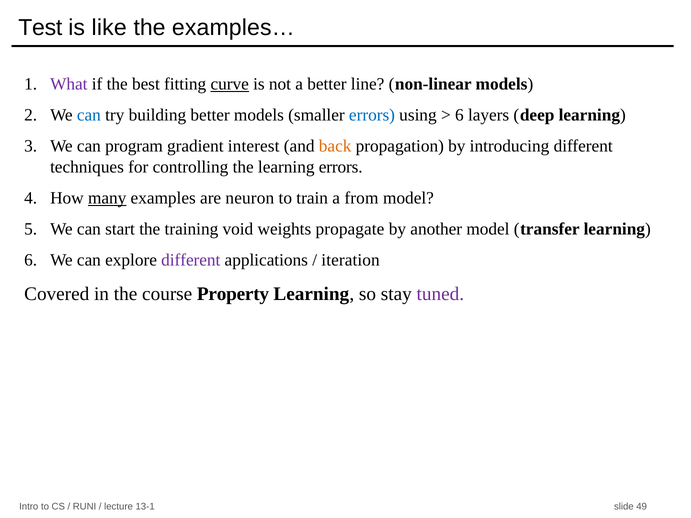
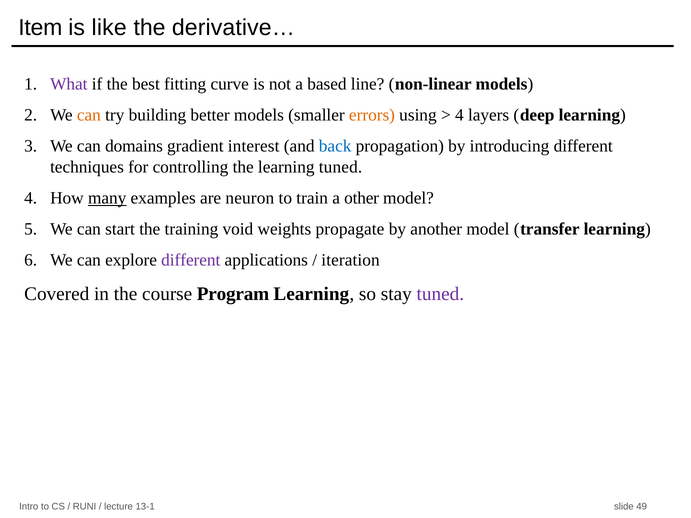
Test: Test -> Item
examples…: examples… -> derivative…
curve underline: present -> none
a better: better -> based
can at (89, 115) colour: blue -> orange
errors at (372, 115) colour: blue -> orange
6 at (459, 115): 6 -> 4
program: program -> domains
back colour: orange -> blue
learning errors: errors -> tuned
from: from -> other
Property: Property -> Program
